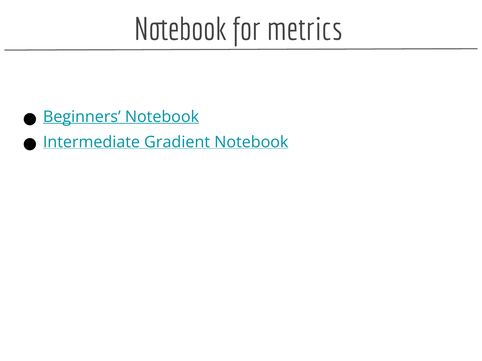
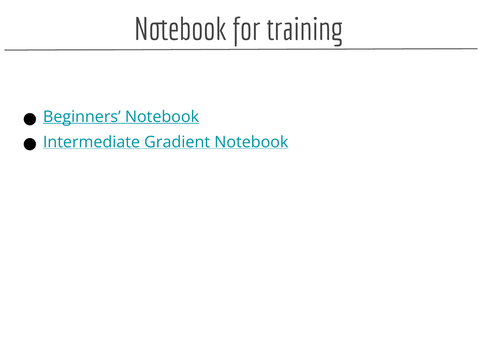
metrics: metrics -> training
